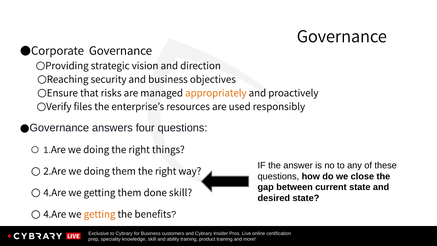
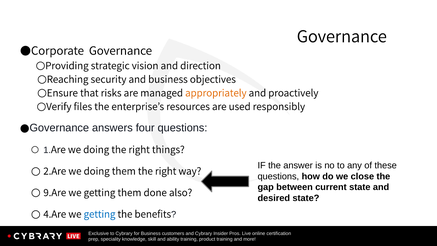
4.Are at (55, 192): 4.Are -> 9.Are
done skill: skill -> also
getting at (100, 214) colour: orange -> blue
